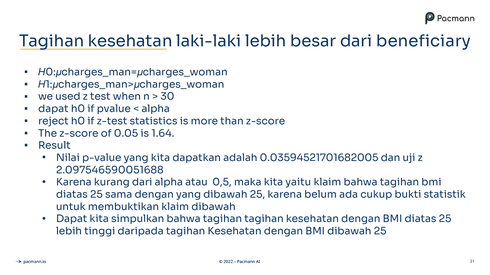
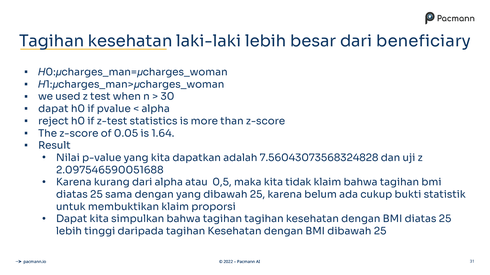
0.03594521701682005: 0.03594521701682005 -> 7.56043073568324828
yaitu: yaitu -> tidak
klaim dibawah: dibawah -> proporsi
